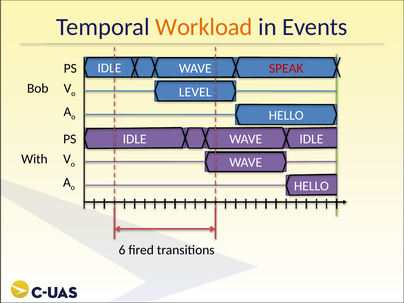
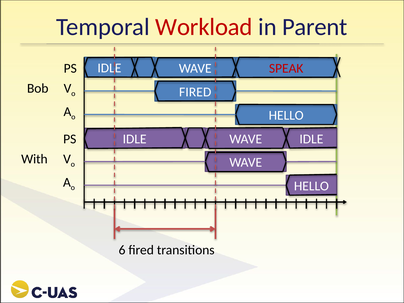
Workload colour: orange -> red
Events: Events -> Parent
LEVEL at (195, 92): LEVEL -> FIRED
